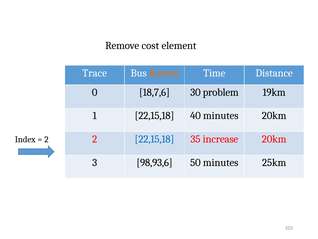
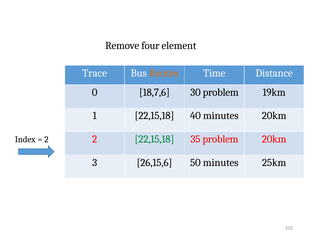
cost: cost -> four
22,15,18 at (154, 139) colour: blue -> green
35 increase: increase -> problem
98,93,6: 98,93,6 -> 26,15,6
